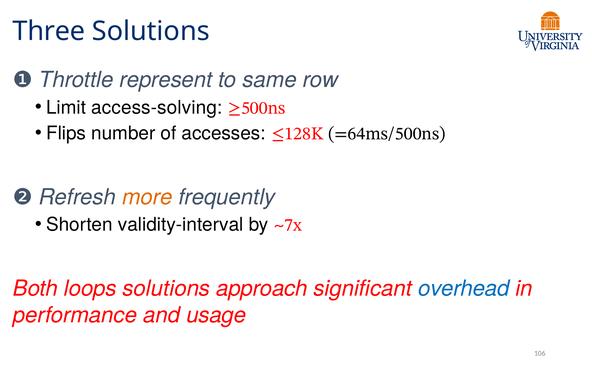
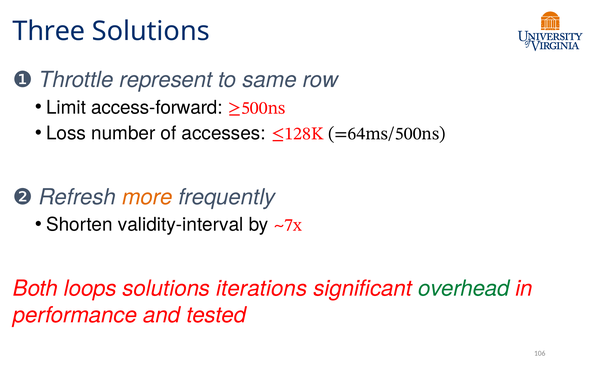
access-solving: access-solving -> access-forward
Flips: Flips -> Loss
approach: approach -> iterations
overhead colour: blue -> green
usage: usage -> tested
